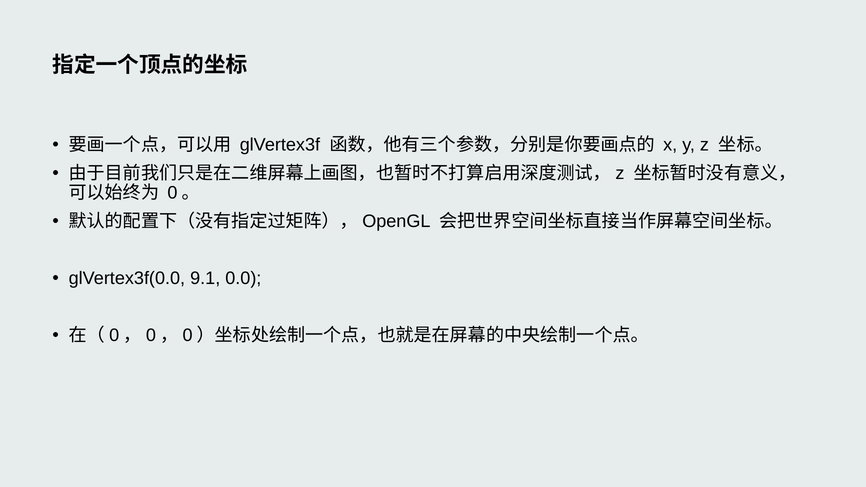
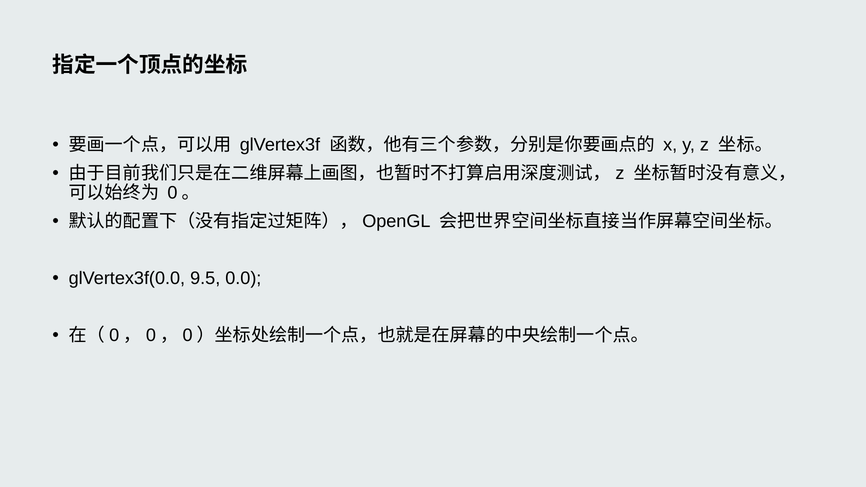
9.1: 9.1 -> 9.5
